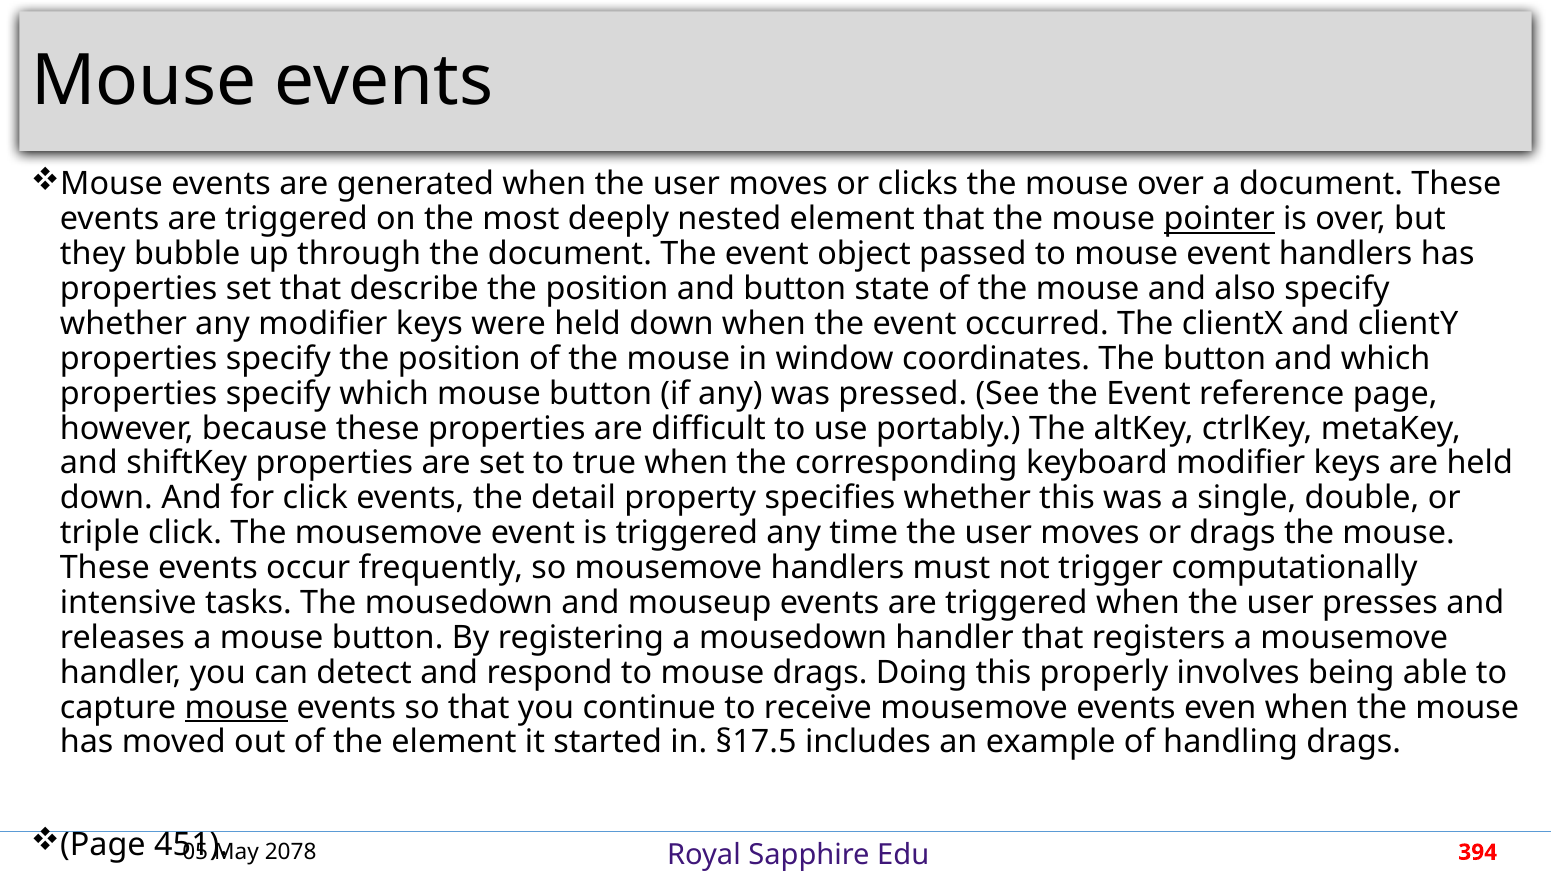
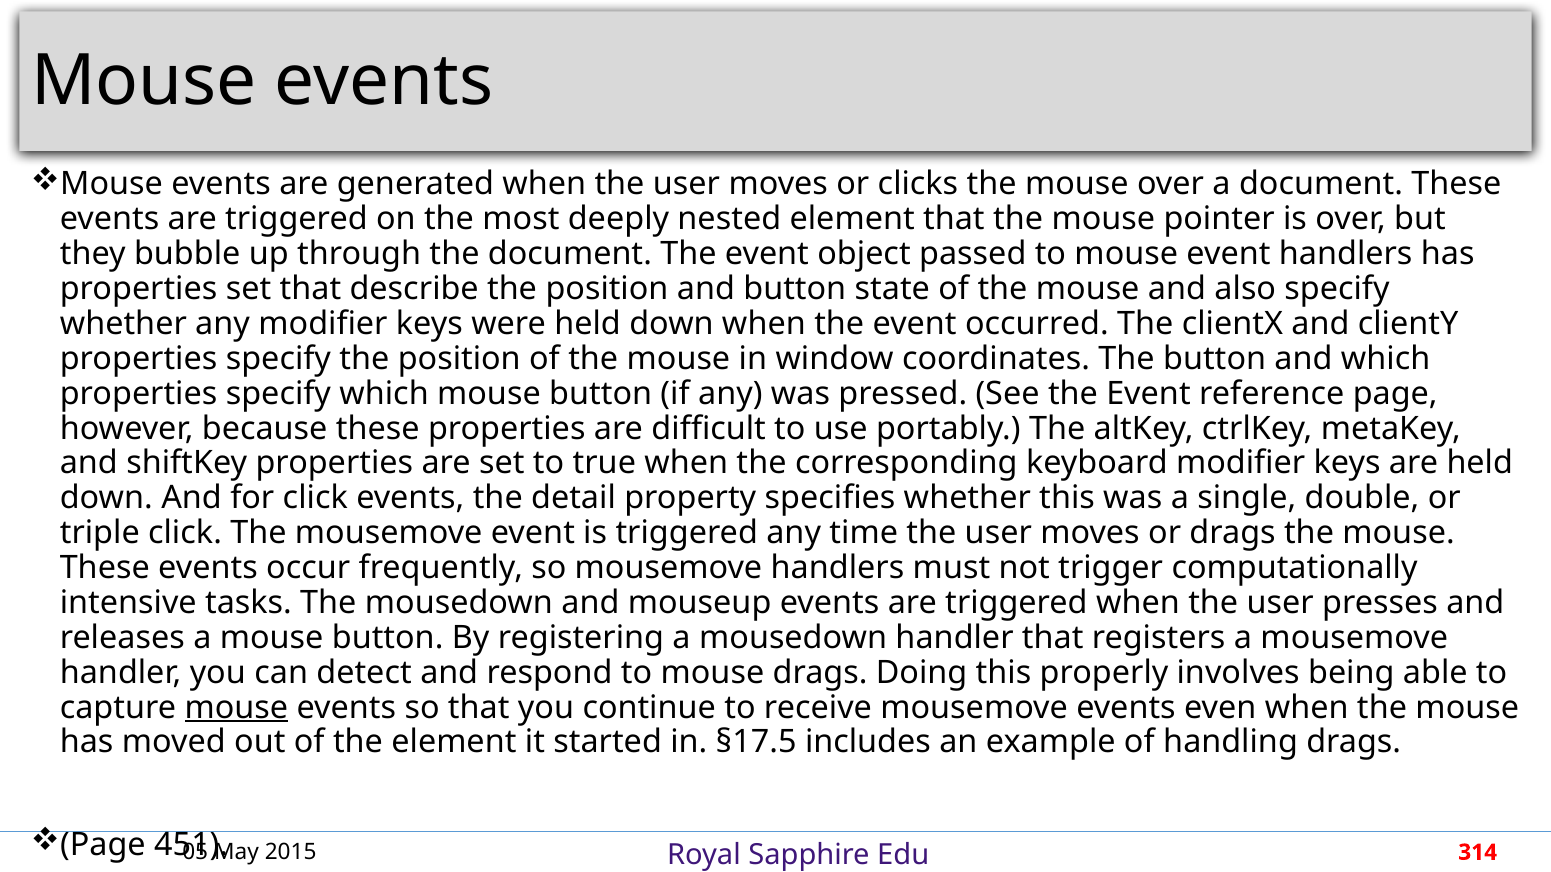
pointer underline: present -> none
2078: 2078 -> 2015
394: 394 -> 314
